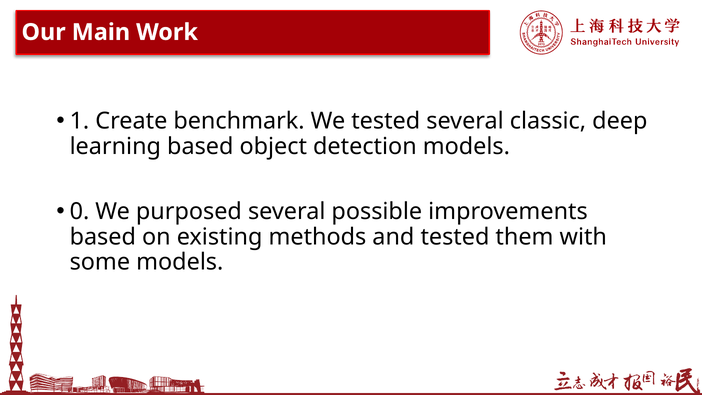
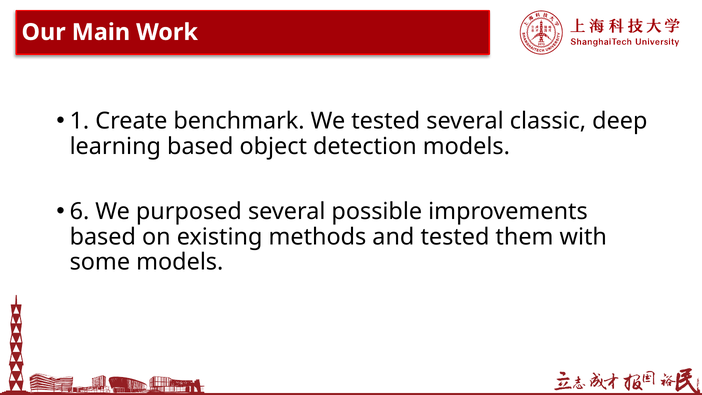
0: 0 -> 6
